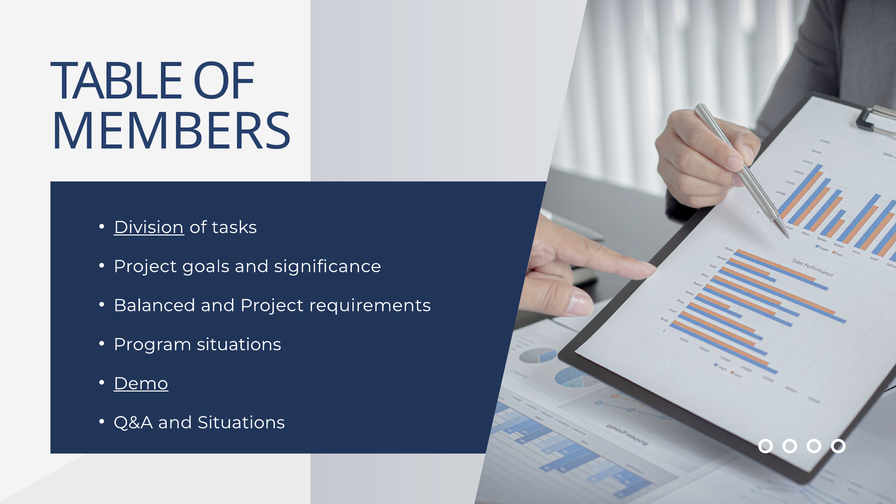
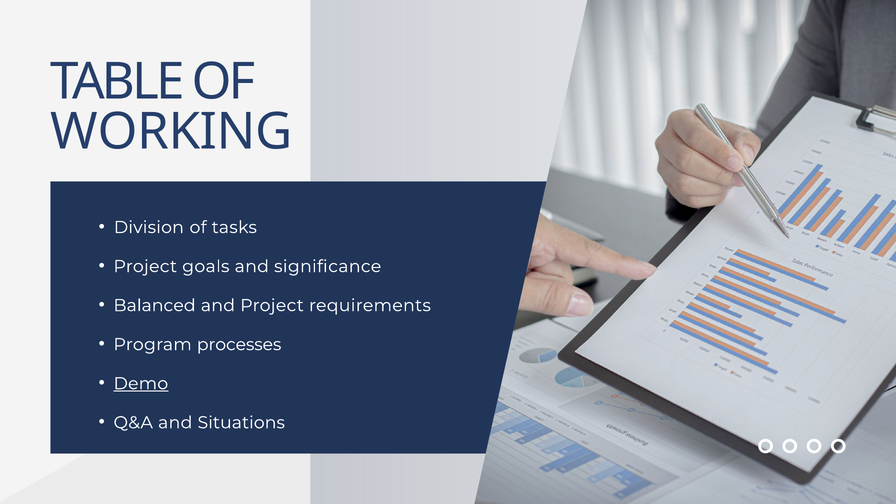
MEMBERS: MEMBERS -> WORKING
Division underline: present -> none
Program situations: situations -> processes
